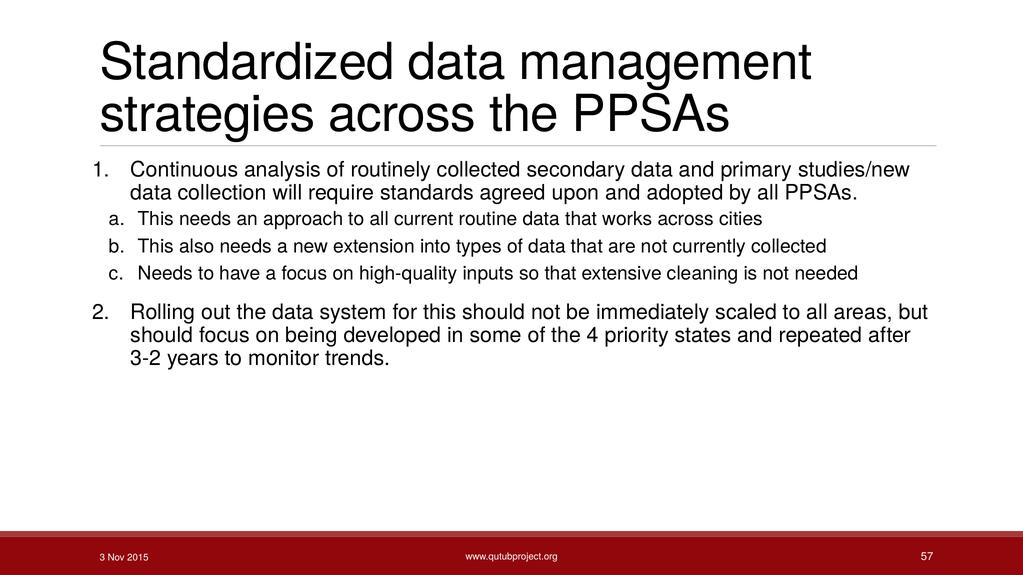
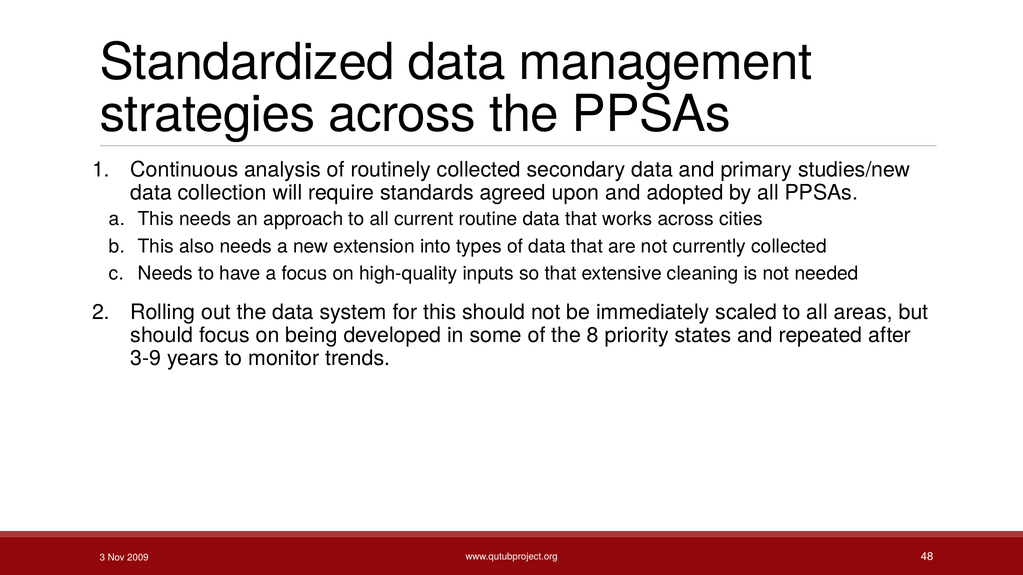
4: 4 -> 8
3-2: 3-2 -> 3-9
57: 57 -> 48
2015: 2015 -> 2009
